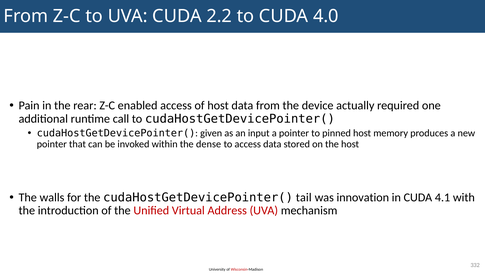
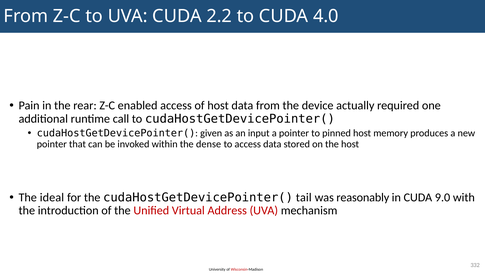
walls: walls -> ideal
innovation: innovation -> reasonably
4.1: 4.1 -> 9.0
